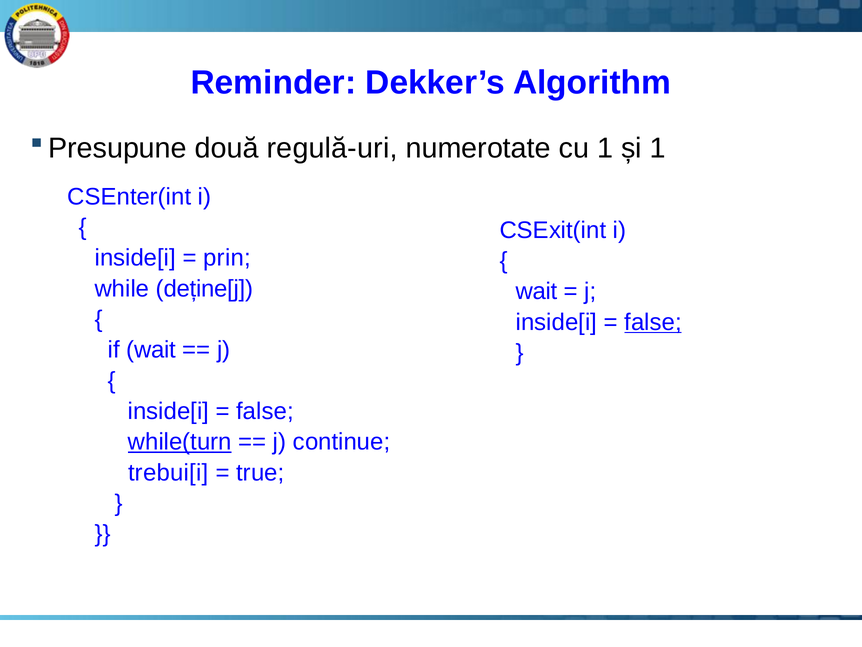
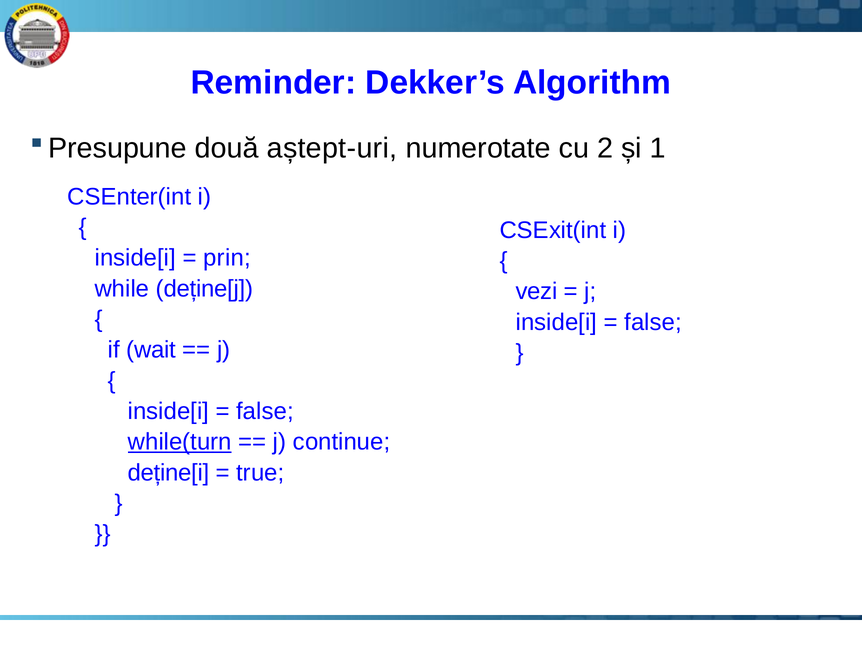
regulă-uri: regulă-uri -> aștept-uri
cu 1: 1 -> 2
wait at (537, 291): wait -> vezi
false at (653, 322) underline: present -> none
trebui[i: trebui[i -> deține[i
